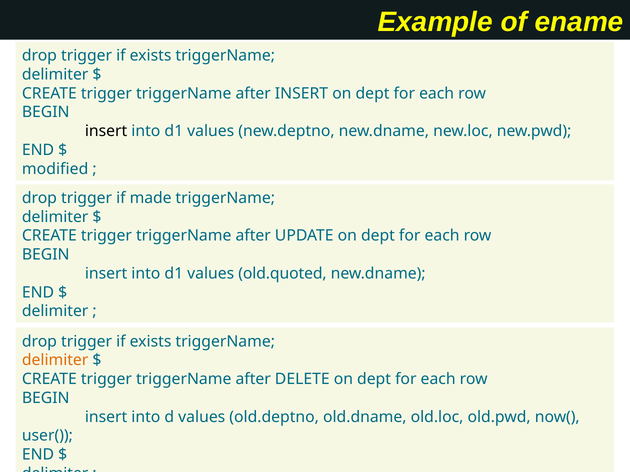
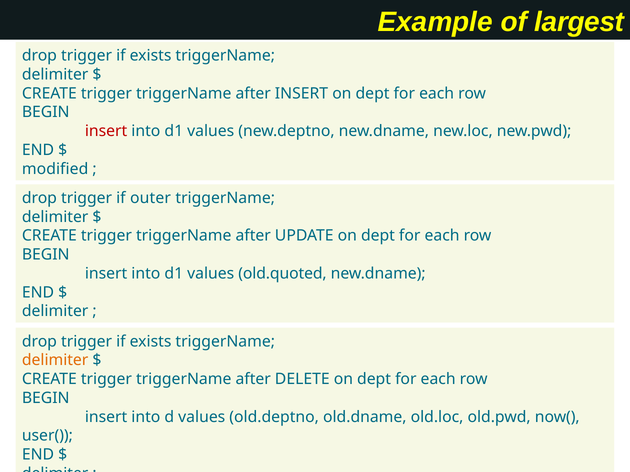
ename: ename -> largest
insert at (106, 131) colour: black -> red
made: made -> outer
